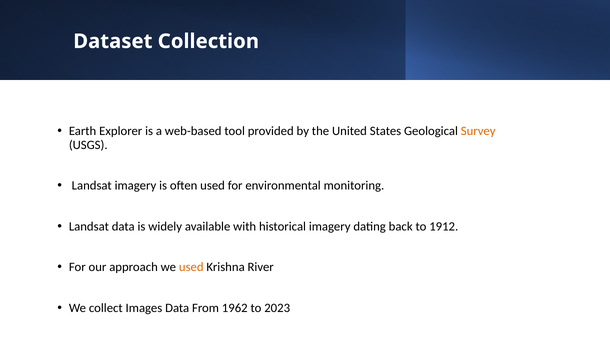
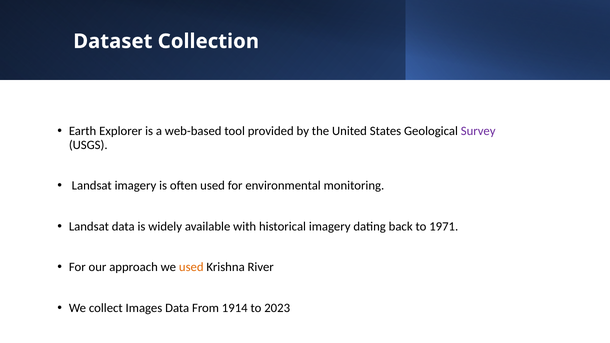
Survey colour: orange -> purple
1912: 1912 -> 1971
1962: 1962 -> 1914
